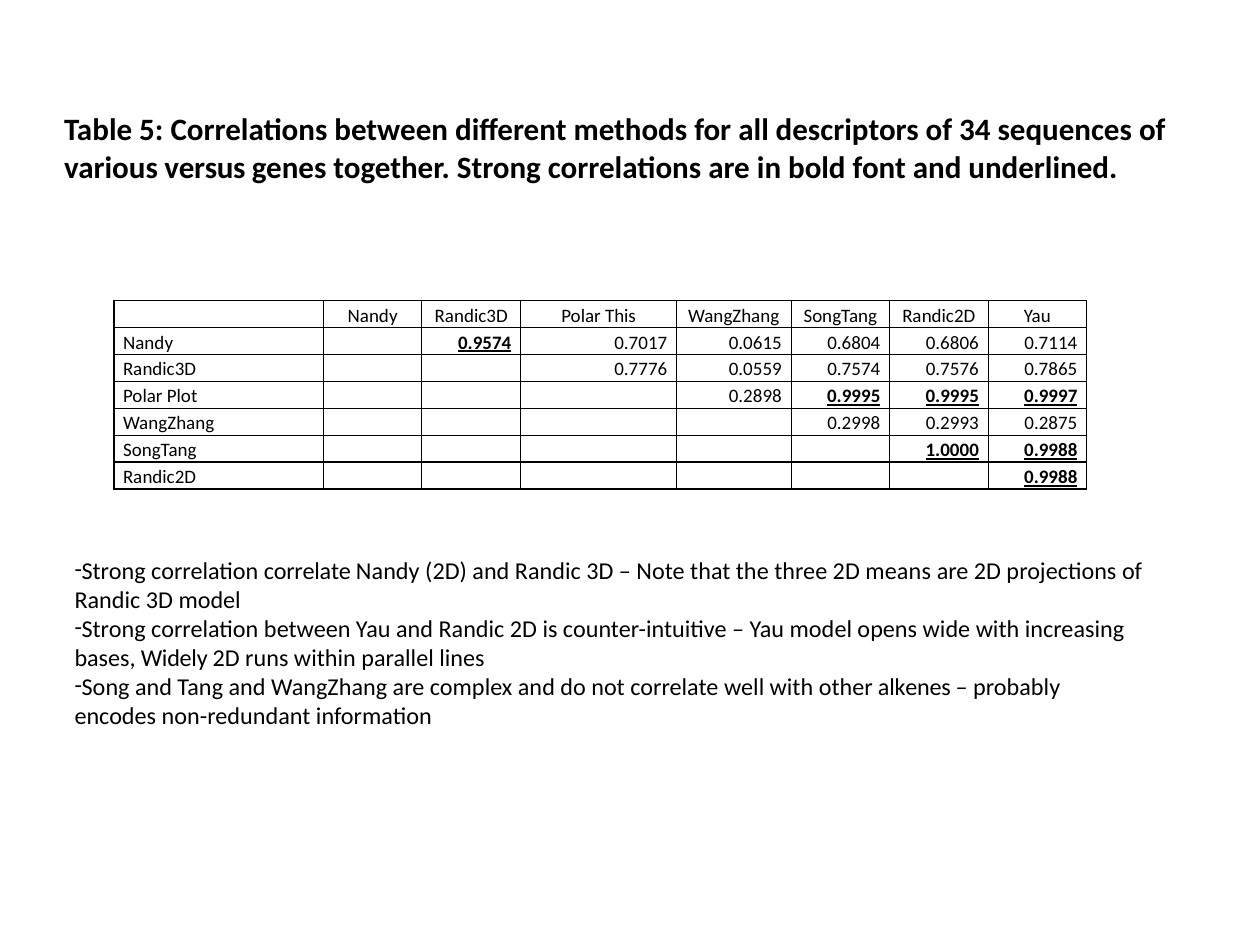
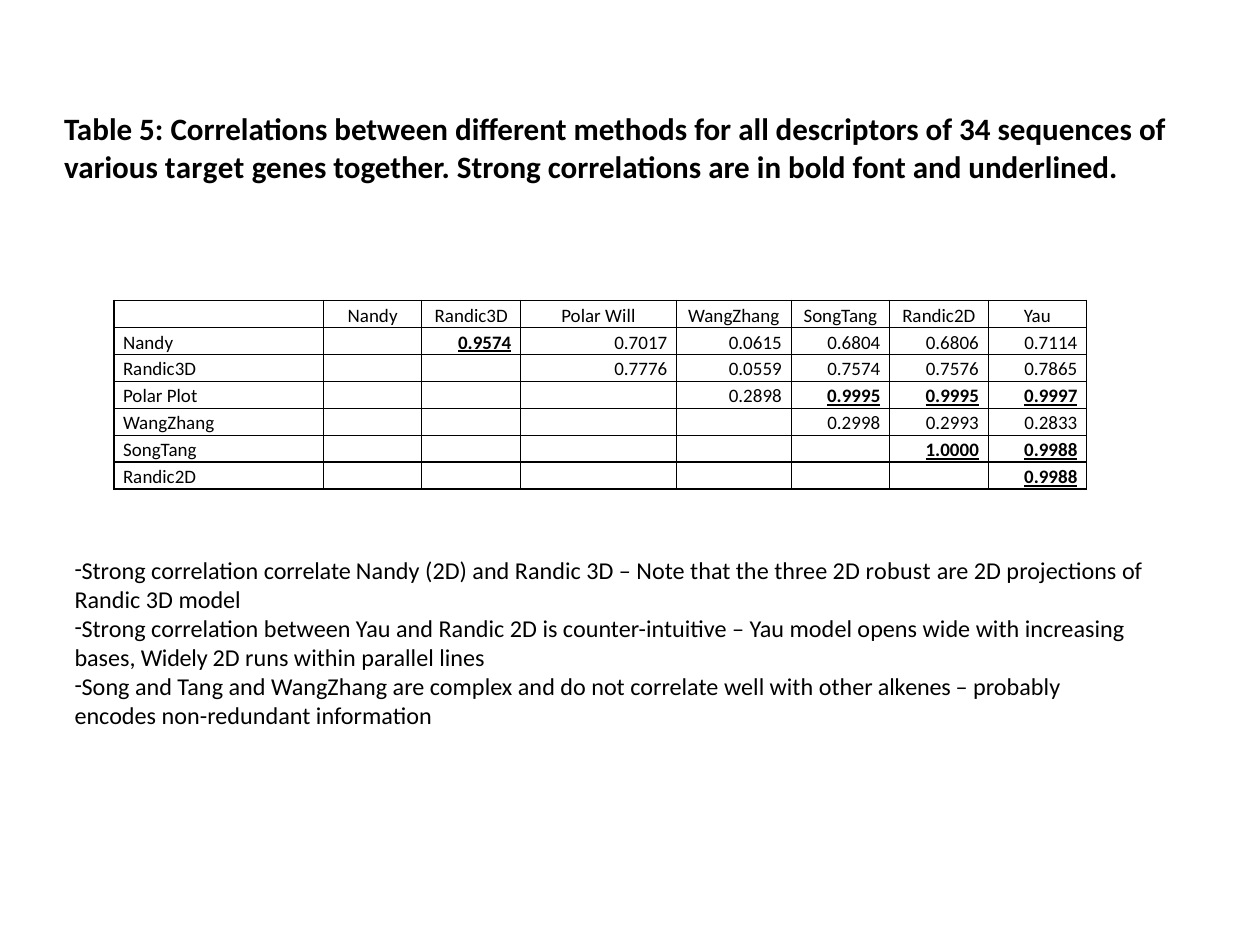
versus: versus -> target
This: This -> Will
0.2875: 0.2875 -> 0.2833
means: means -> robust
